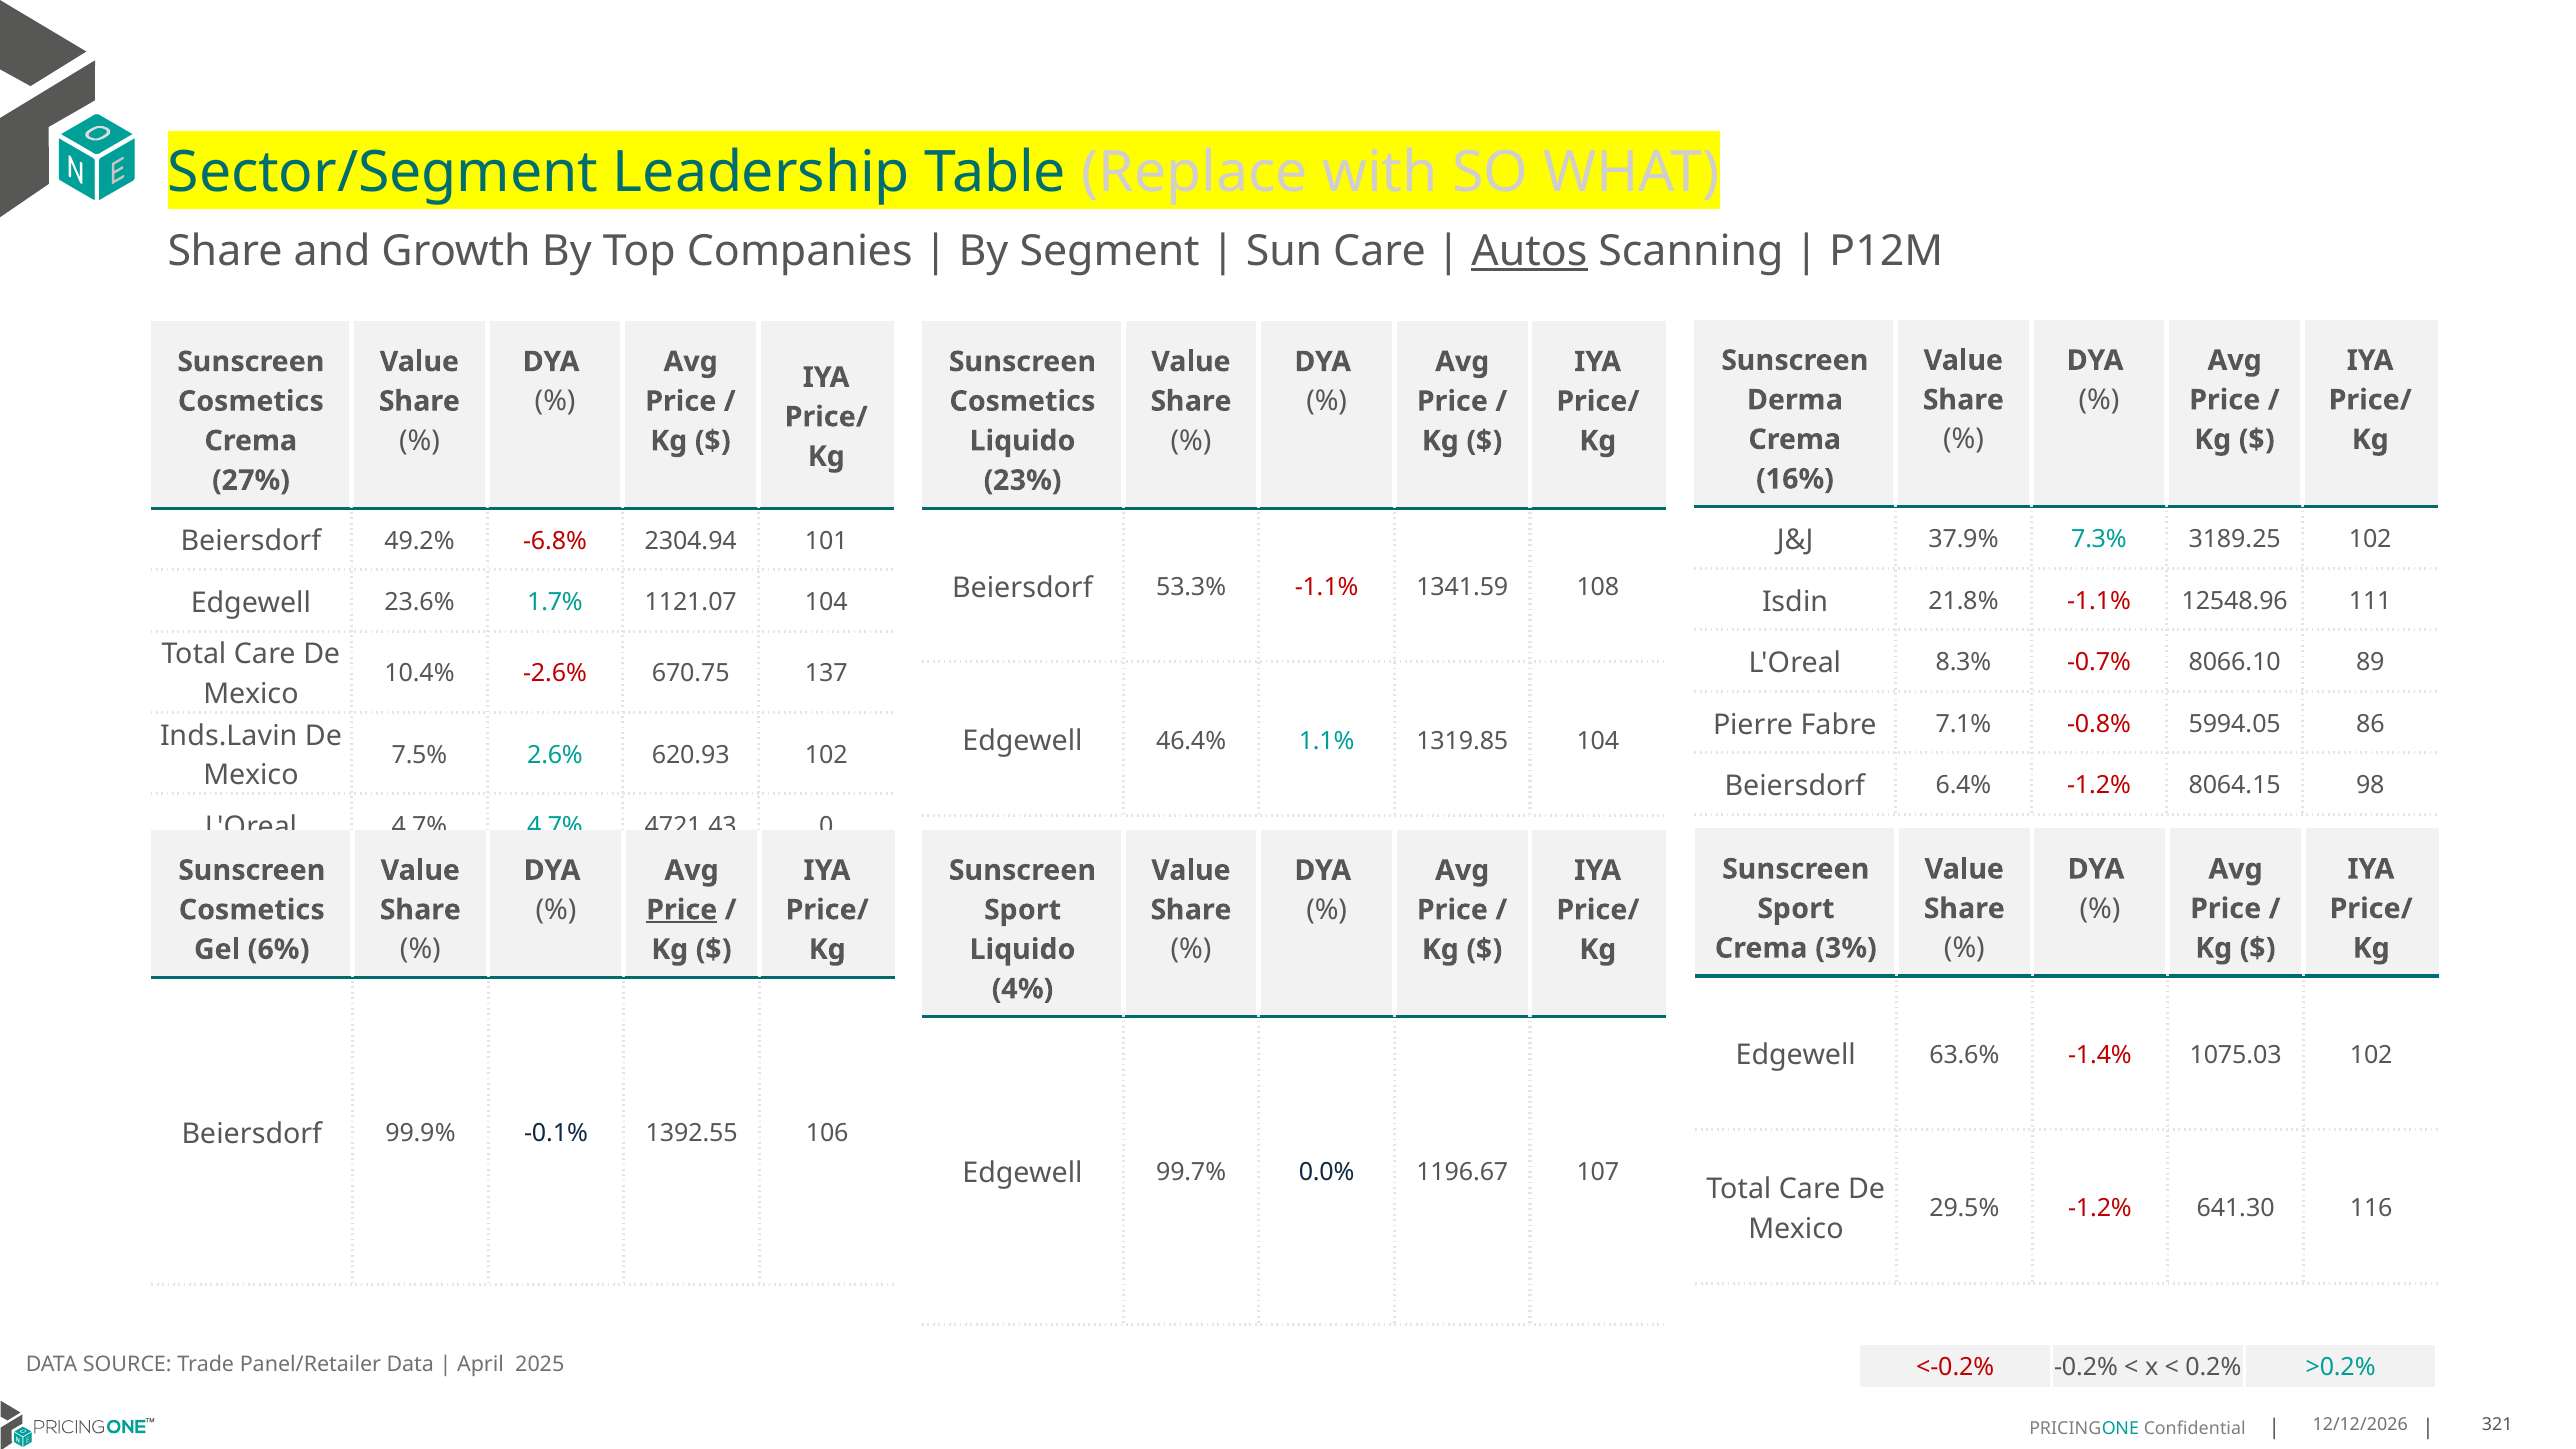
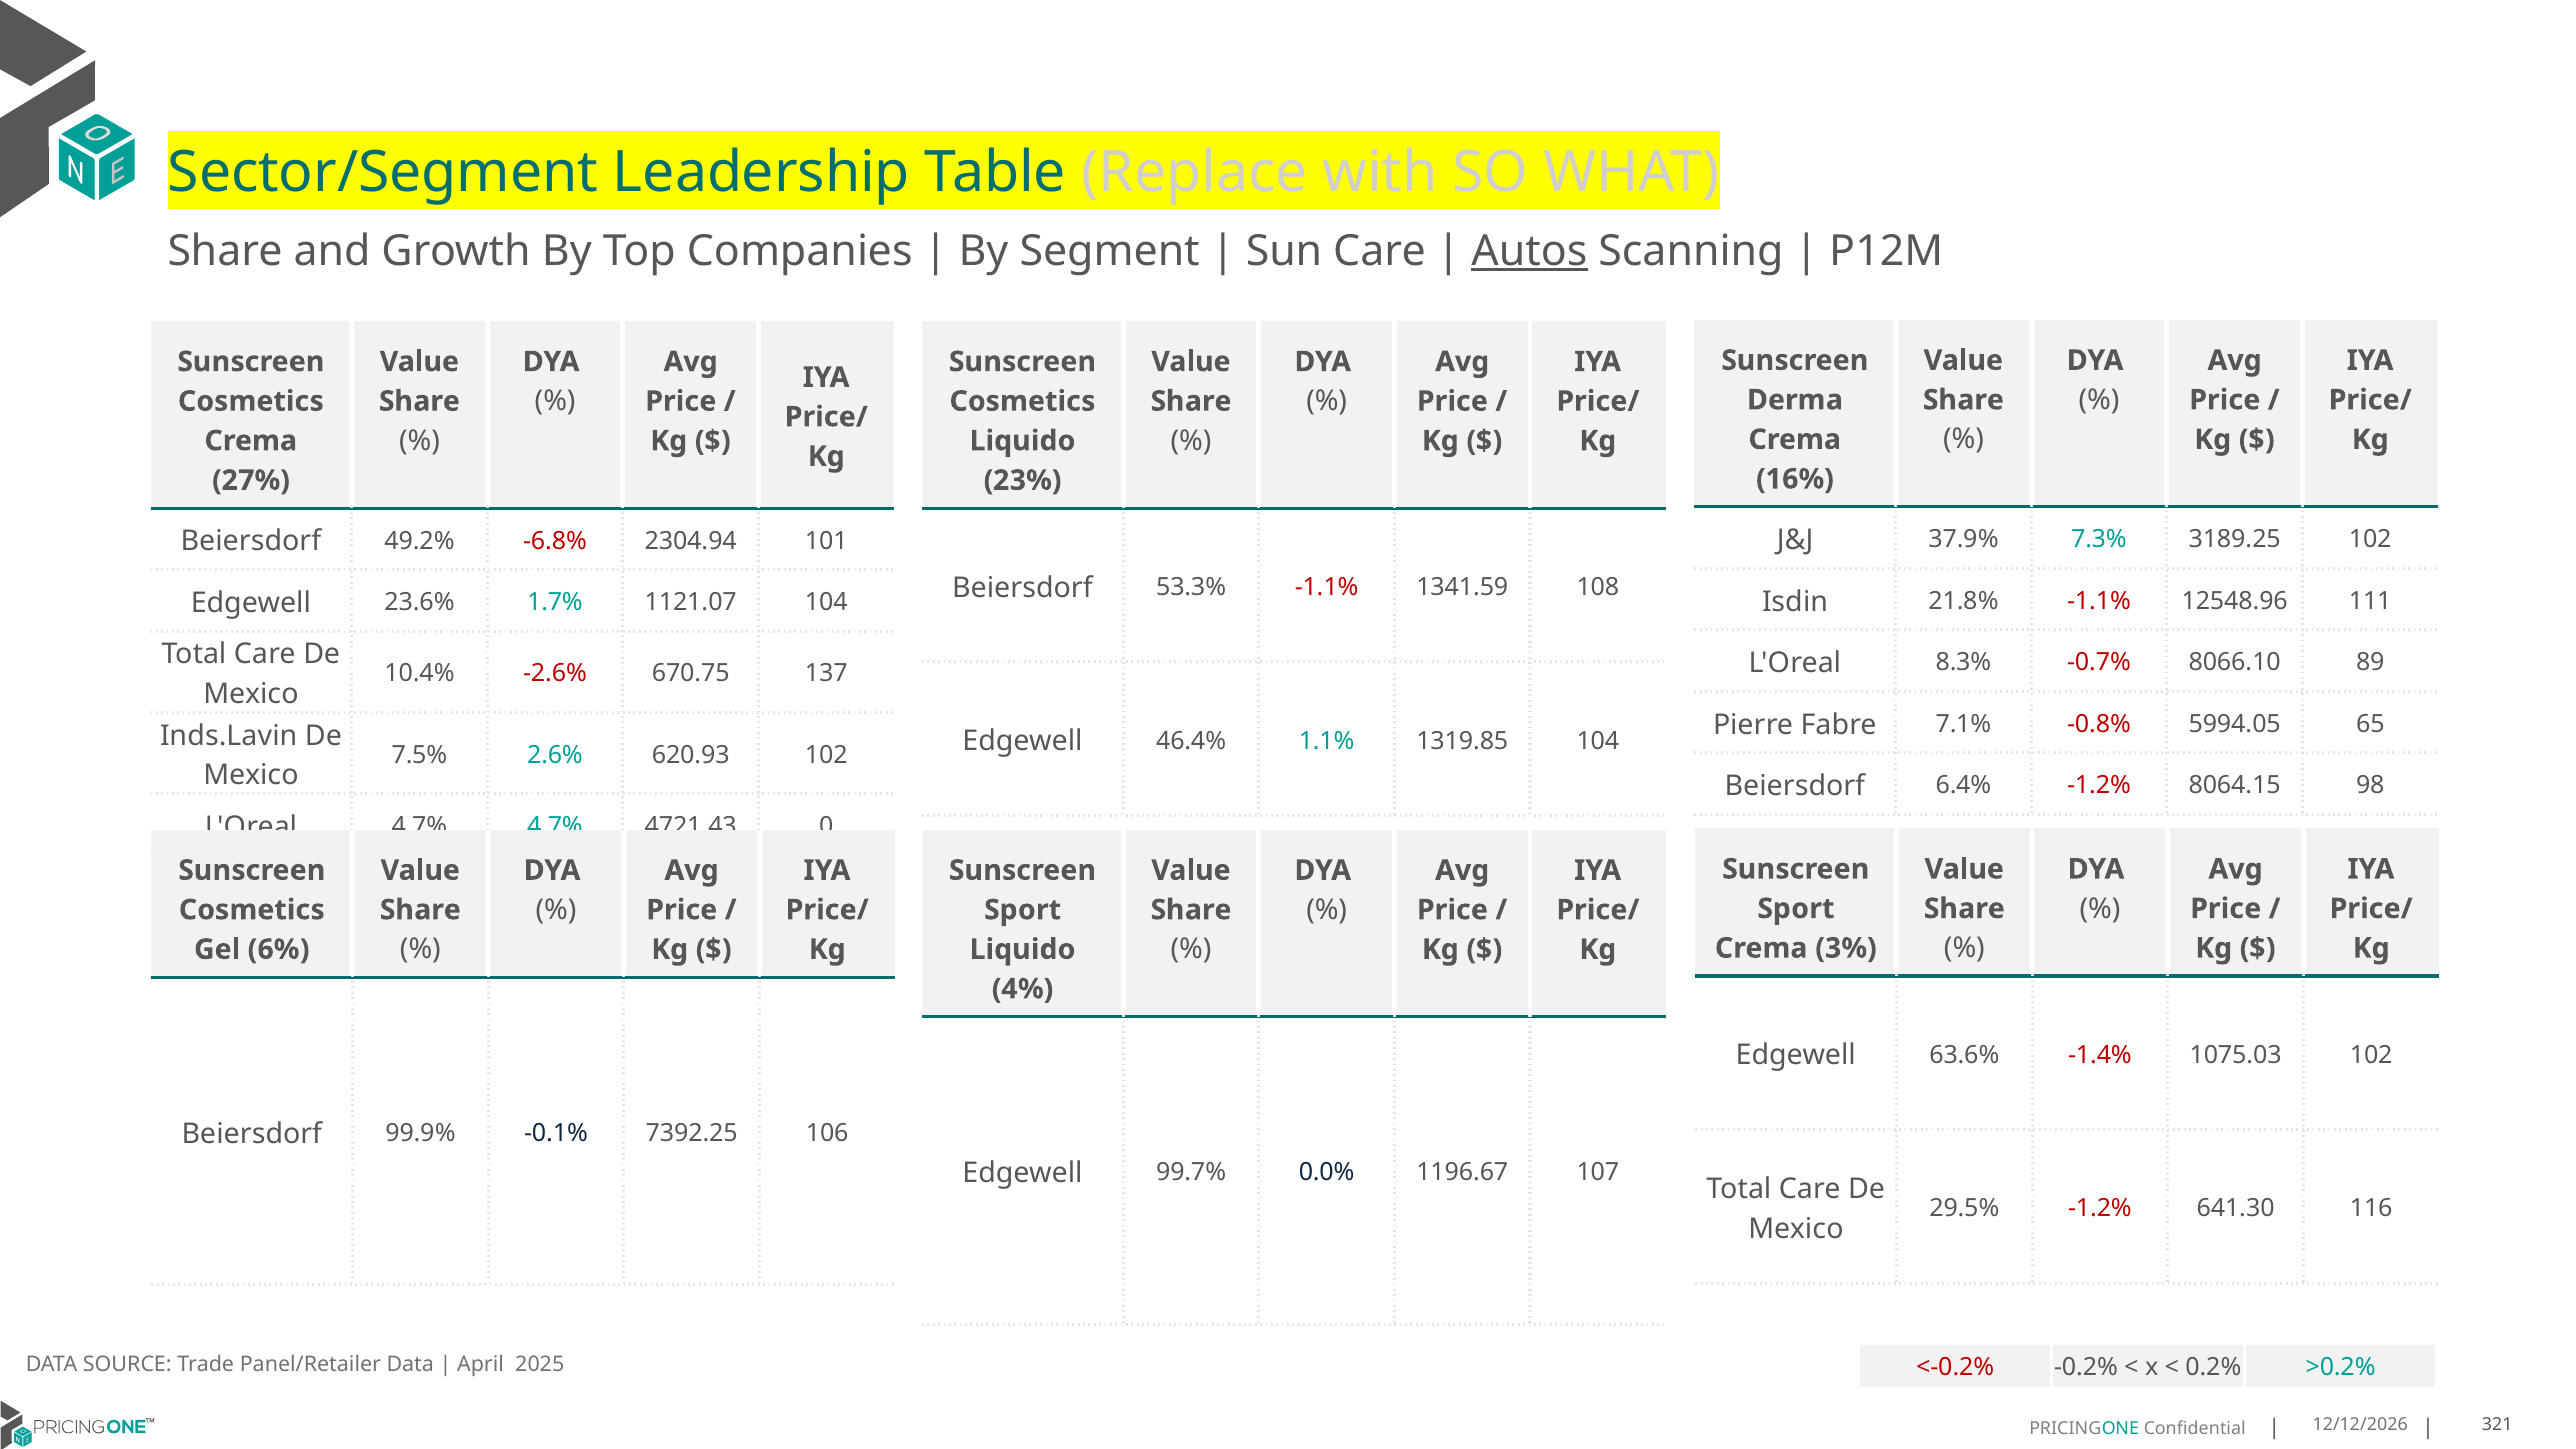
86: 86 -> 65
Price at (682, 910) underline: present -> none
1392.55: 1392.55 -> 7392.25
